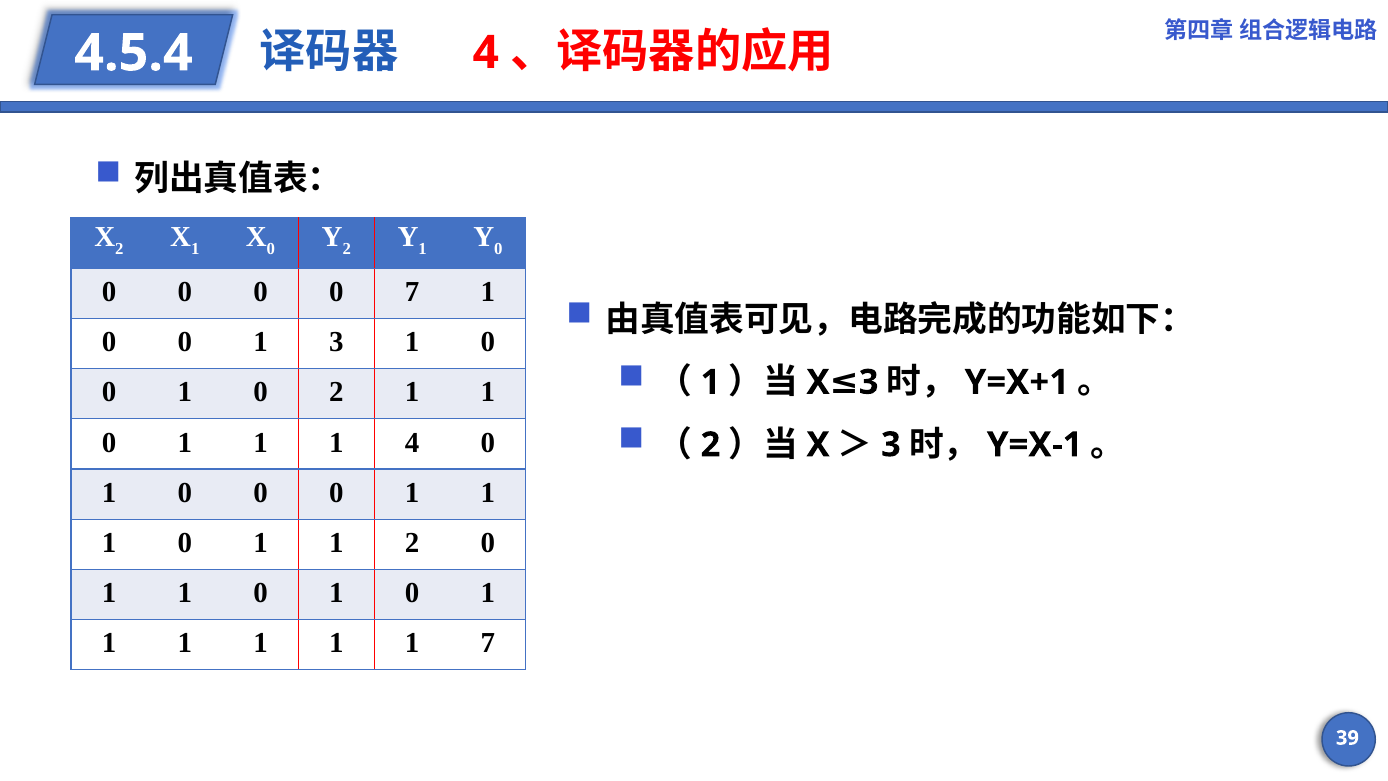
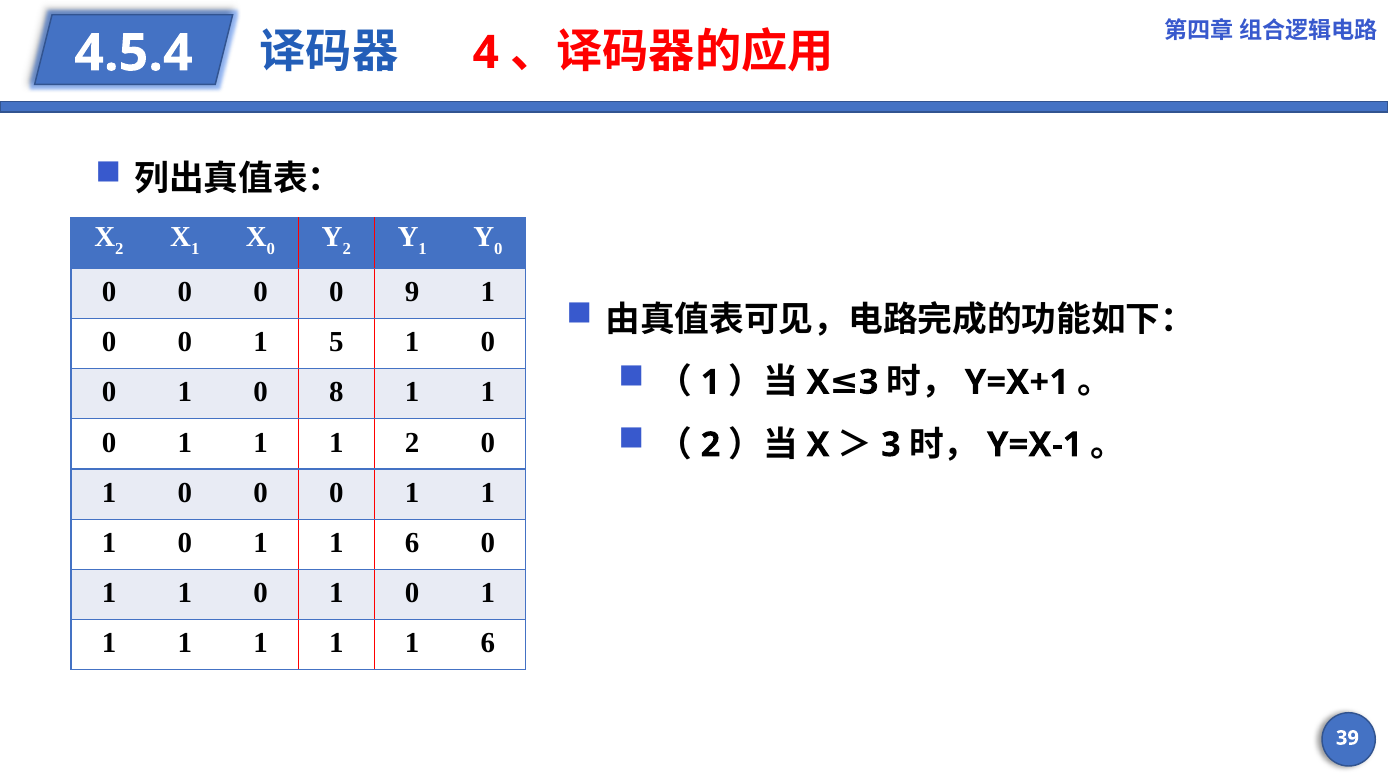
0 7: 7 -> 9
1 3: 3 -> 5
0 2: 2 -> 8
1 4: 4 -> 2
0 1 1 2: 2 -> 6
1 1 1 7: 7 -> 6
